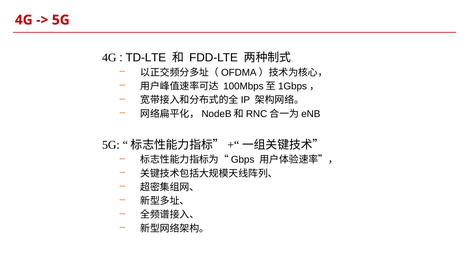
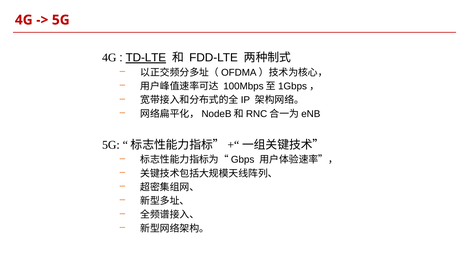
TD-LTE underline: none -> present
